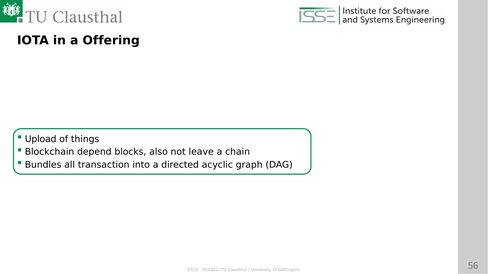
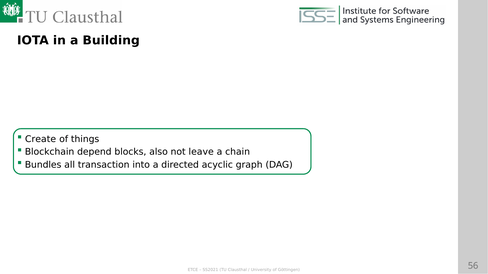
Offering: Offering -> Building
Upload: Upload -> Create
